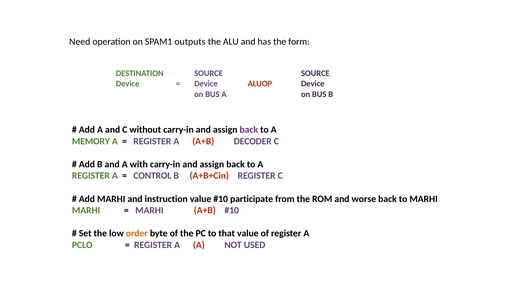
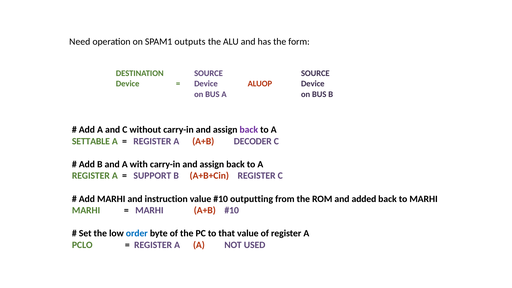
MEMORY: MEMORY -> SETTABLE
CONTROL: CONTROL -> SUPPORT
participate: participate -> outputting
worse: worse -> added
order colour: orange -> blue
